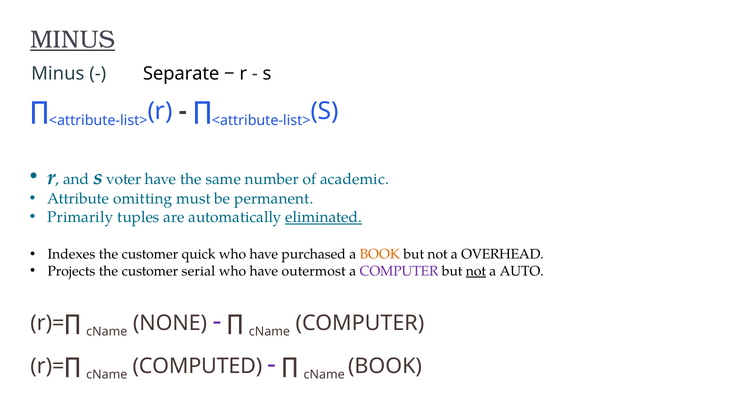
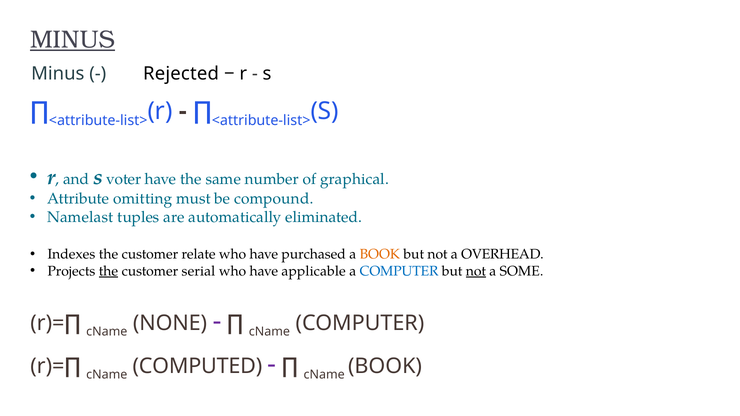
Separate: Separate -> Rejected
academic: academic -> graphical
permanent: permanent -> compound
Primarily: Primarily -> Namelast
eliminated underline: present -> none
quick: quick -> relate
the at (108, 271) underline: none -> present
outermost: outermost -> applicable
COMPUTER at (399, 271) colour: purple -> blue
AUTO: AUTO -> SOME
